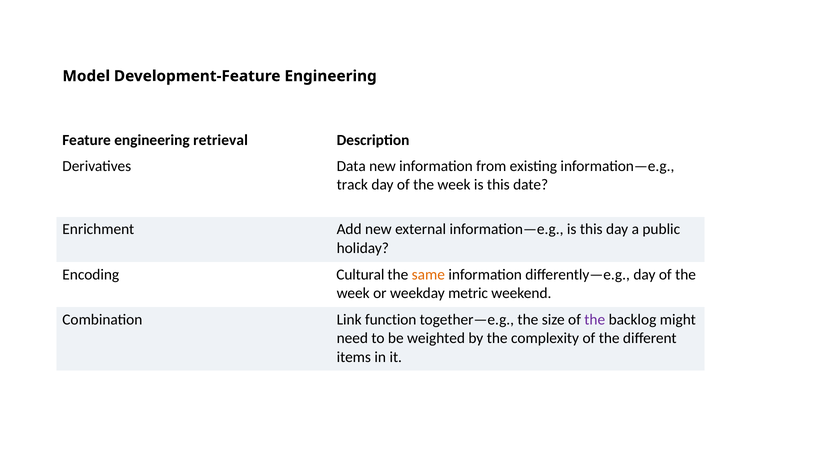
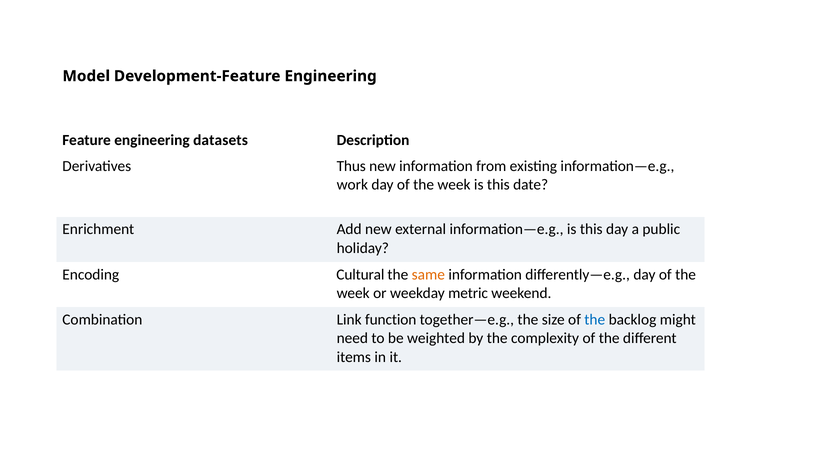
retrieval: retrieval -> datasets
Data: Data -> Thus
track: track -> work
the at (595, 319) colour: purple -> blue
